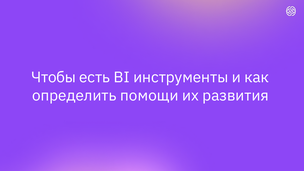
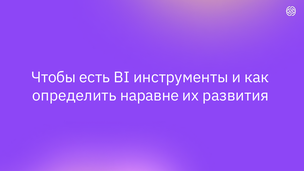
помощи: помощи -> наравне
